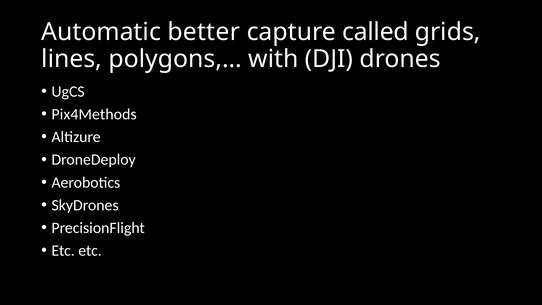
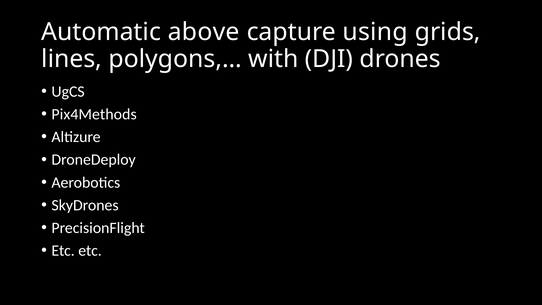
better: better -> above
called: called -> using
